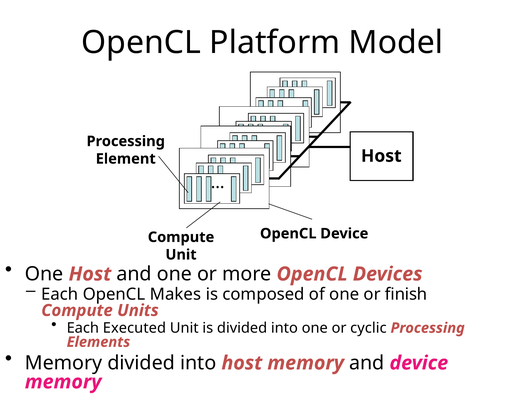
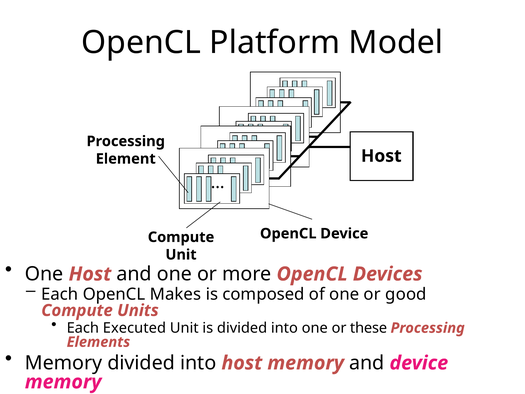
finish: finish -> good
cyclic: cyclic -> these
